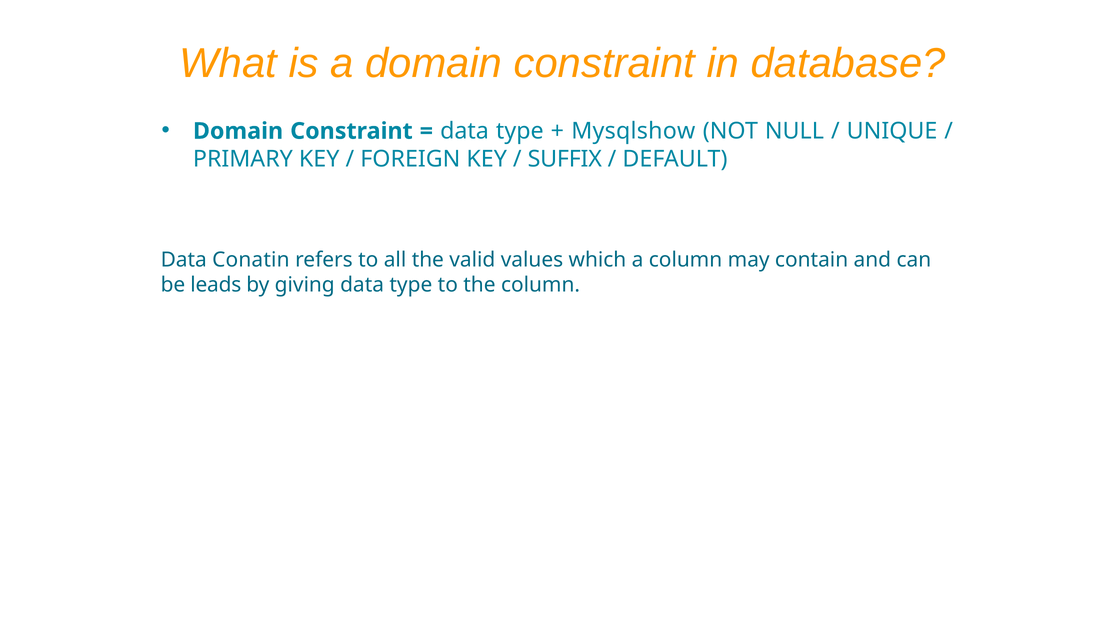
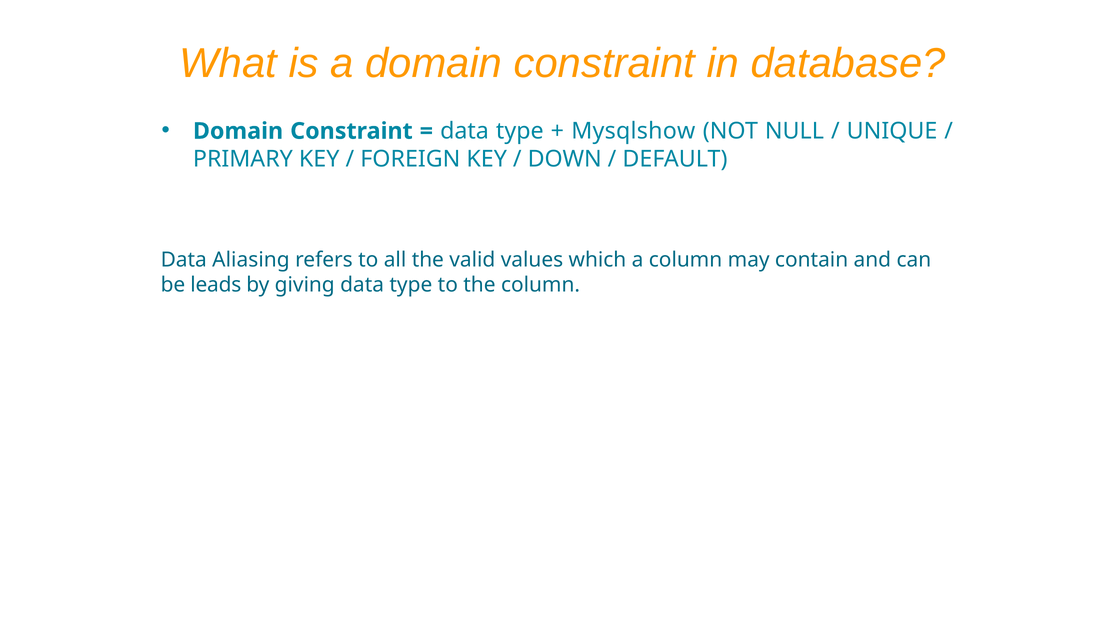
SUFFIX: SUFFIX -> DOWN
Conatin: Conatin -> Aliasing
